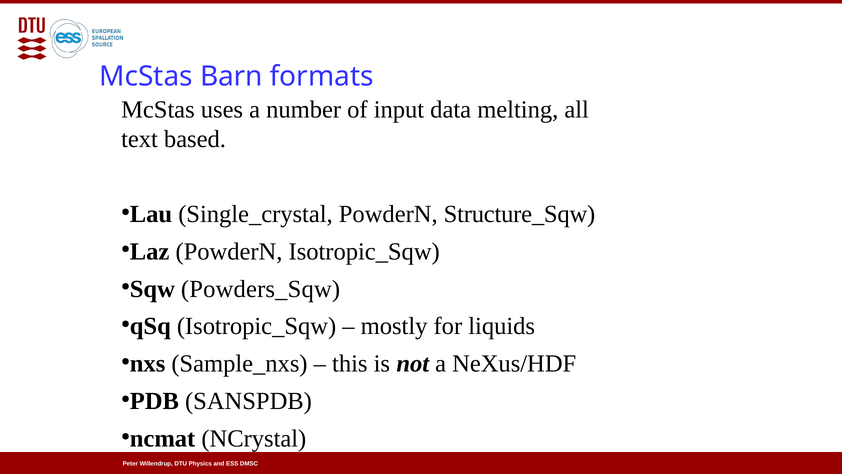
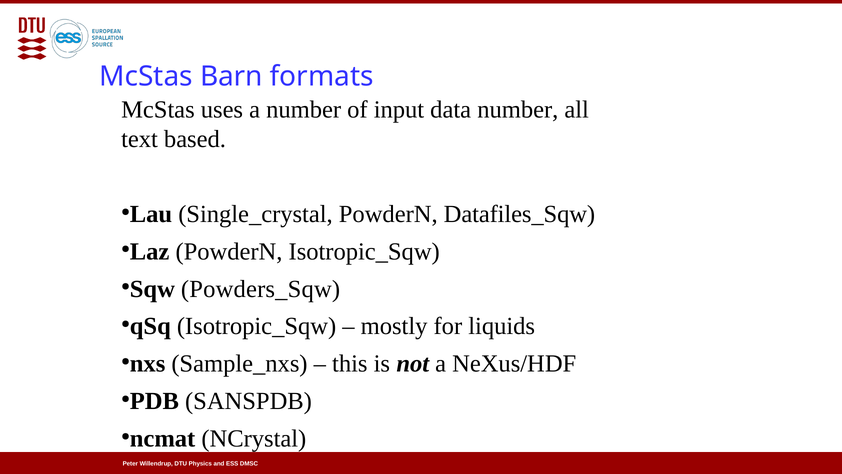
data melting: melting -> number
Structure_Sqw: Structure_Sqw -> Datafiles_Sqw
